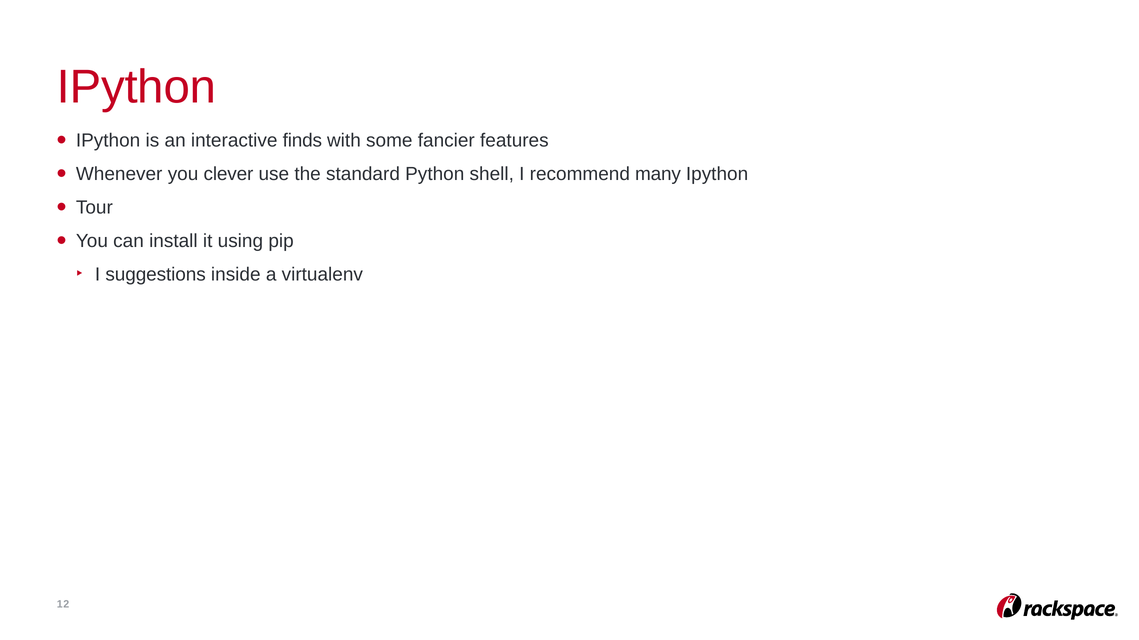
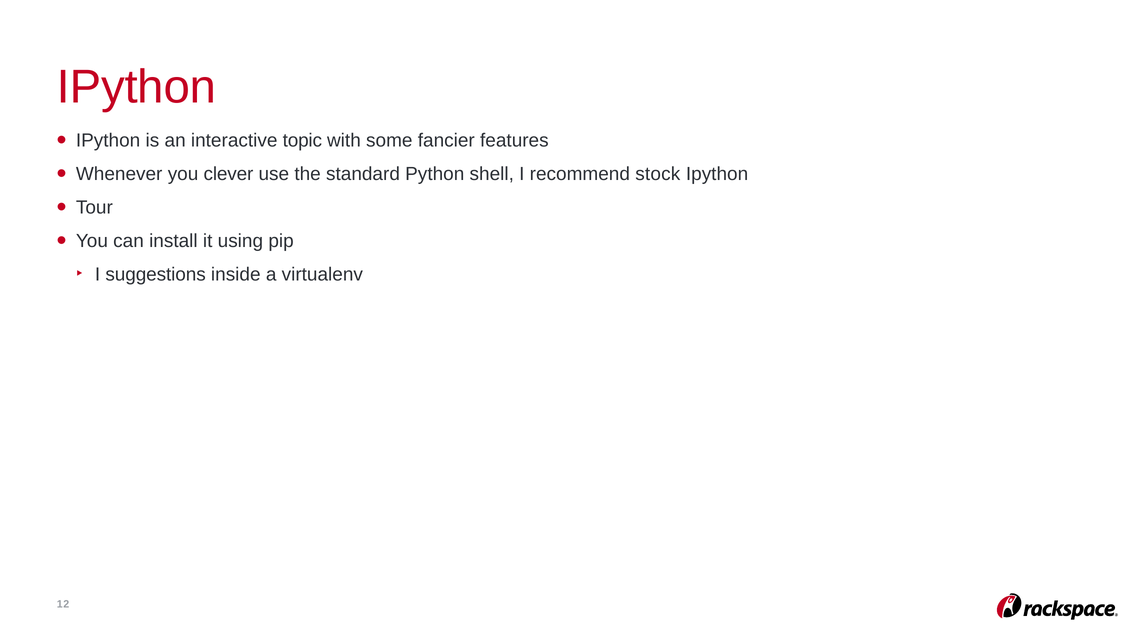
finds: finds -> topic
many: many -> stock
